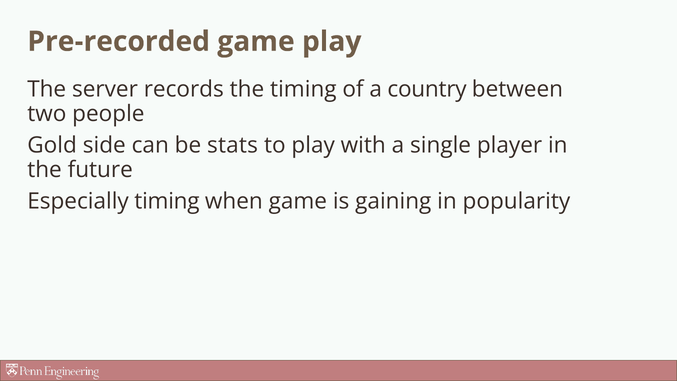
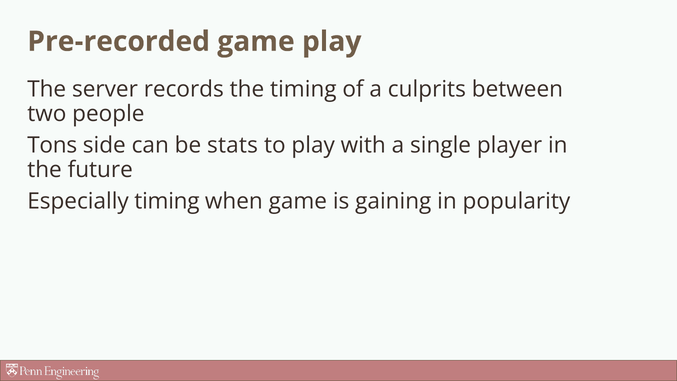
country: country -> culprits
Gold: Gold -> Tons
